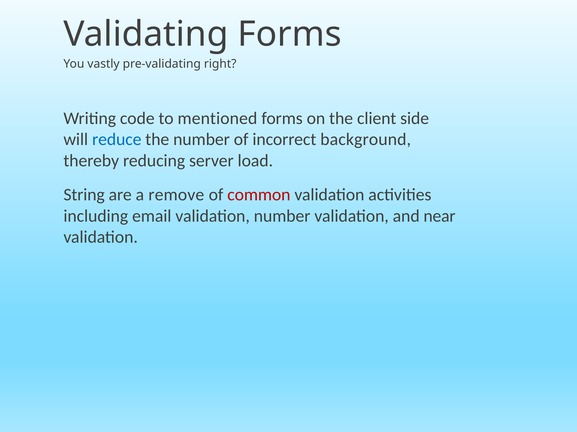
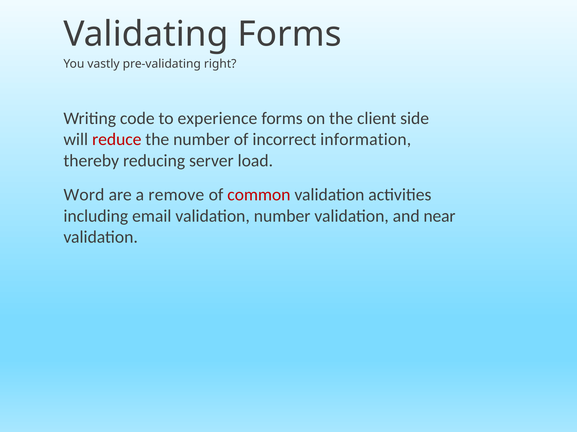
mentioned: mentioned -> experience
reduce colour: blue -> red
background: background -> information
String: String -> Word
